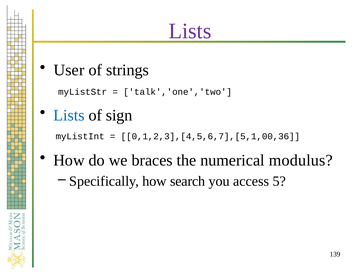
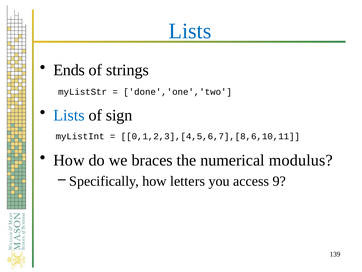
Lists at (190, 31) colour: purple -> blue
User: User -> Ends
talk','one','two: talk','one','two -> done','one','two
0,1,2,3],[4,5,6,7],[5,1,00,36: 0,1,2,3],[4,5,6,7],[5,1,00,36 -> 0,1,2,3],[4,5,6,7],[8,6,10,11
search: search -> letters
5: 5 -> 9
